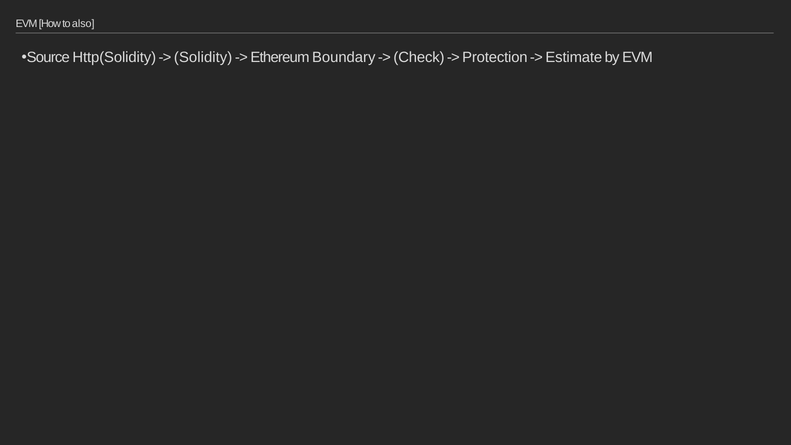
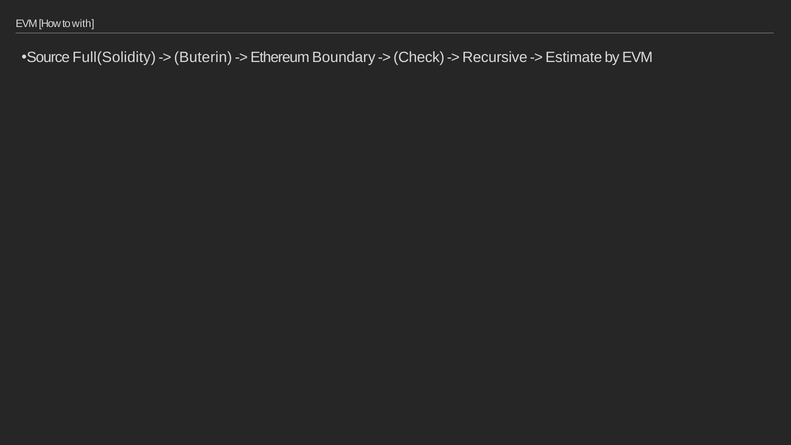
also: also -> with
Http(Solidity: Http(Solidity -> Full(Solidity
Solidity: Solidity -> Buterin
Protection: Protection -> Recursive
